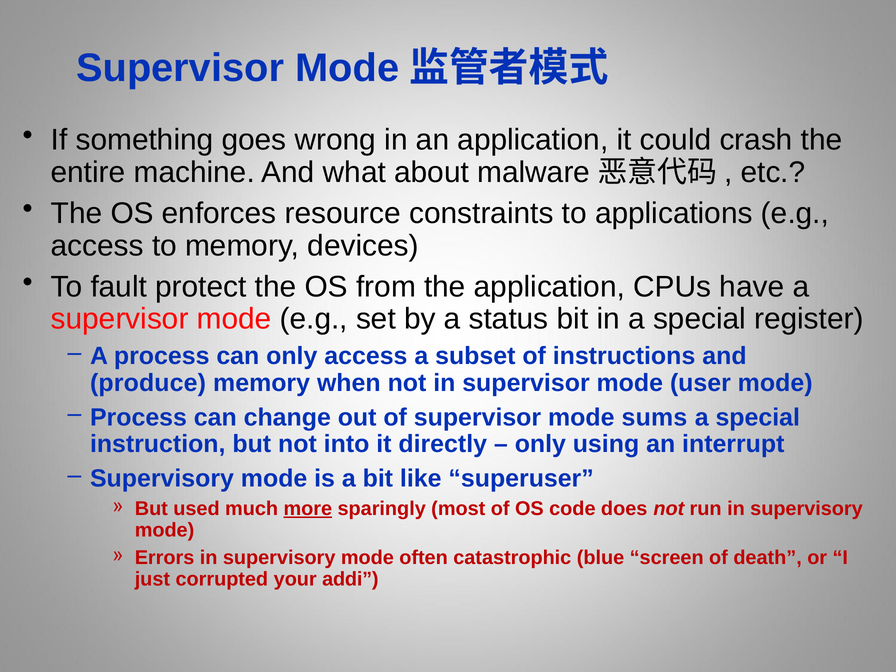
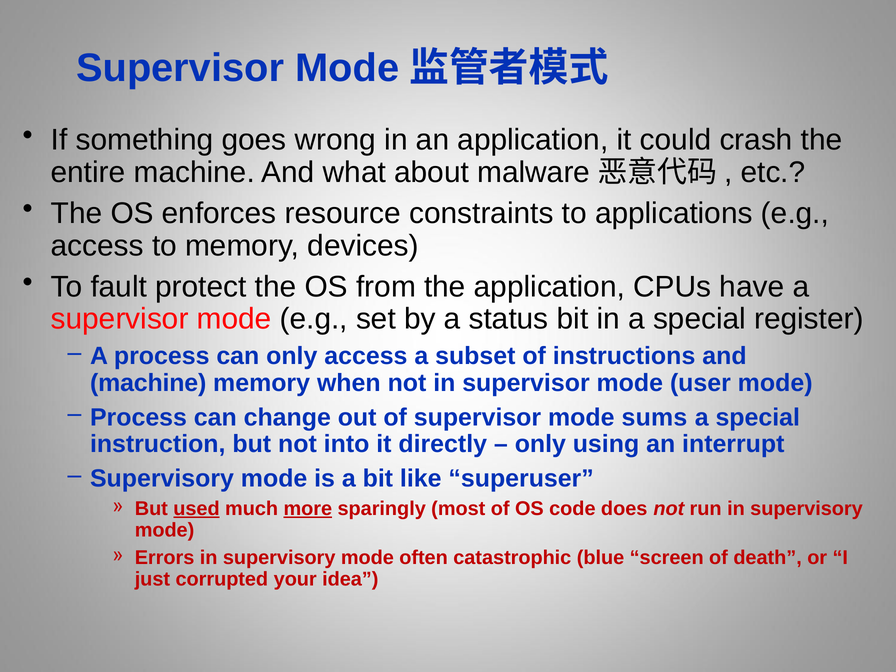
produce at (148, 383): produce -> machine
used underline: none -> present
addi: addi -> idea
